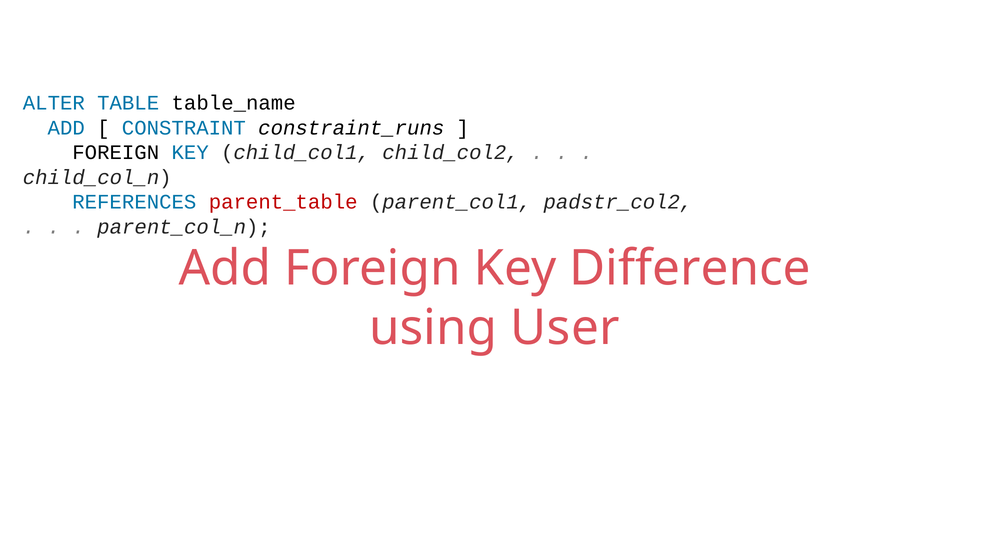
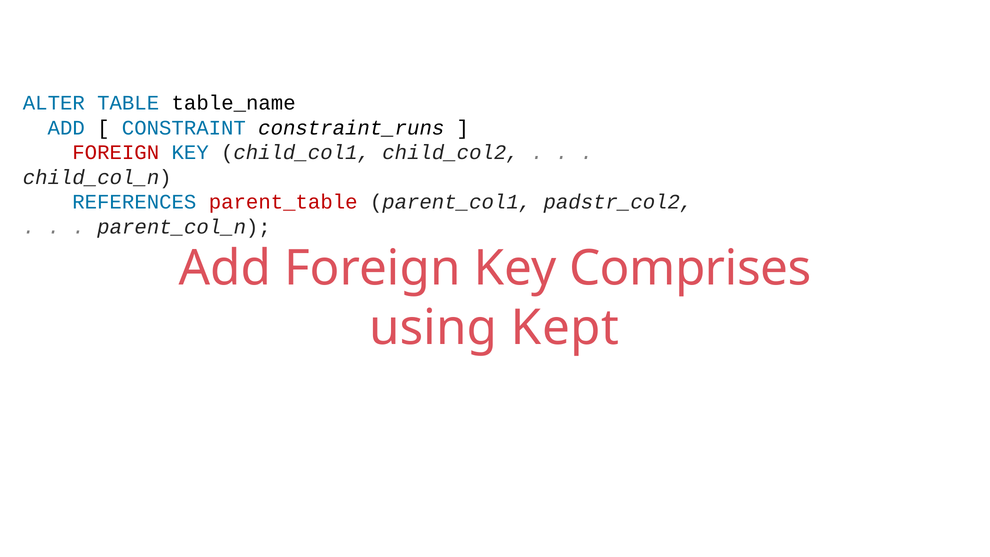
FOREIGN at (116, 152) colour: black -> red
Difference: Difference -> Comprises
User: User -> Kept
